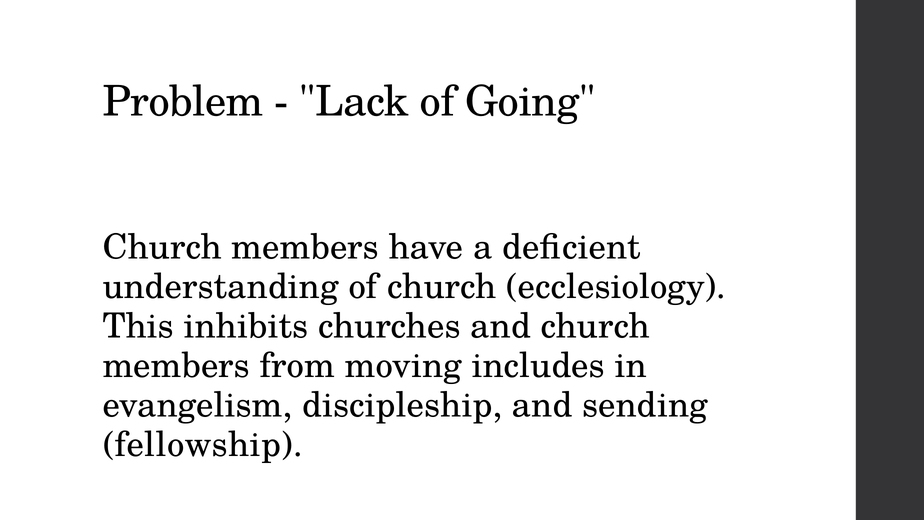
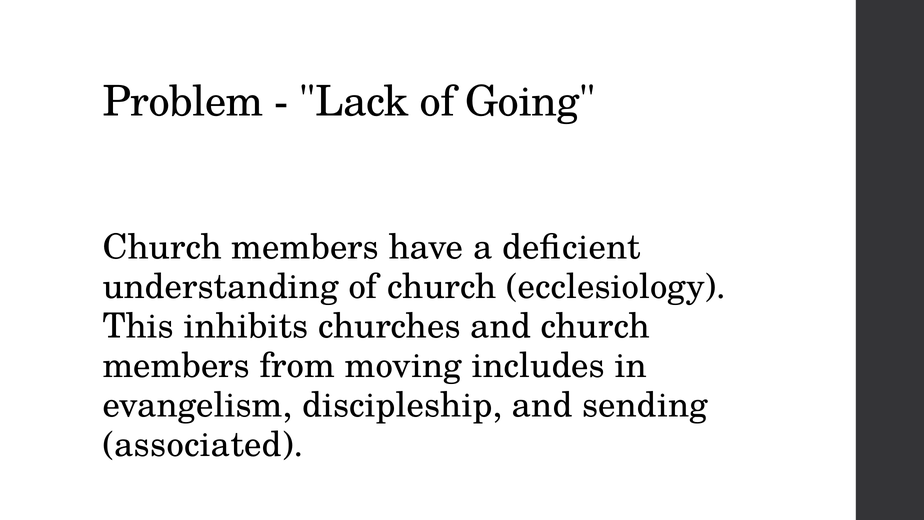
fellowship: fellowship -> associated
